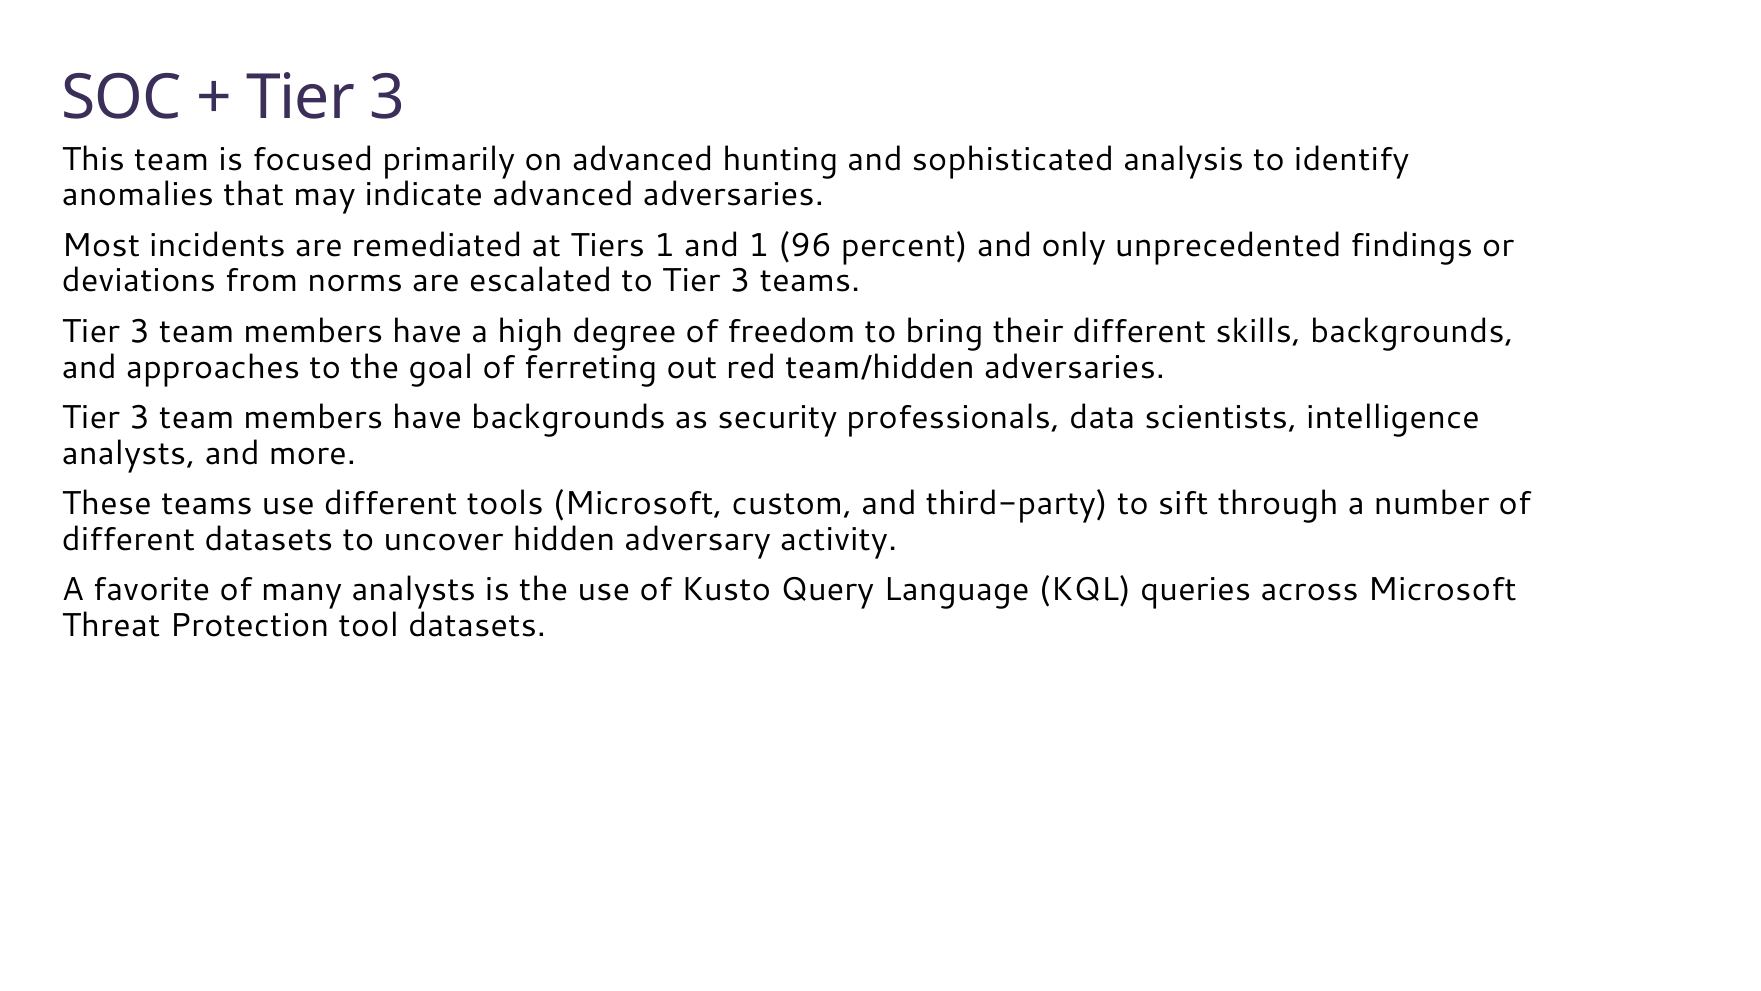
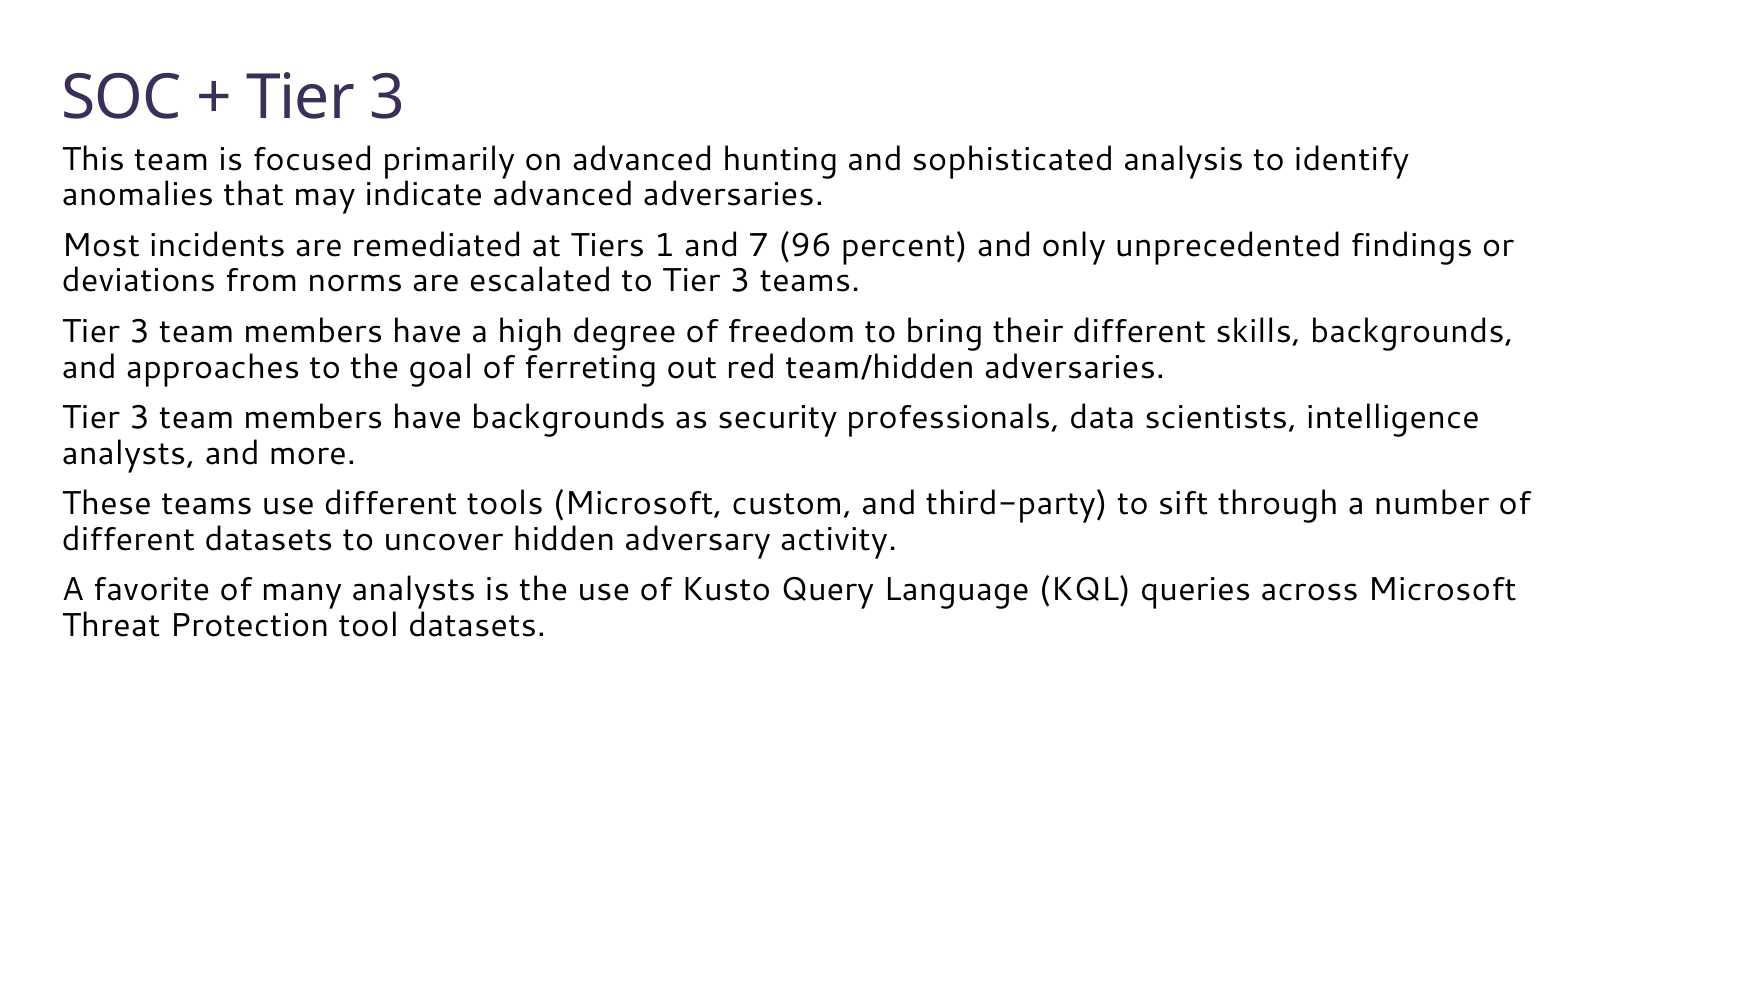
and 1: 1 -> 7
